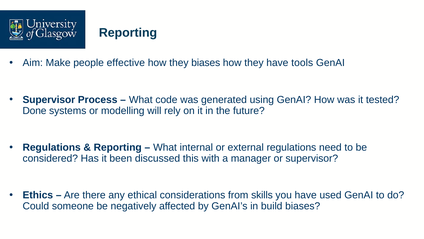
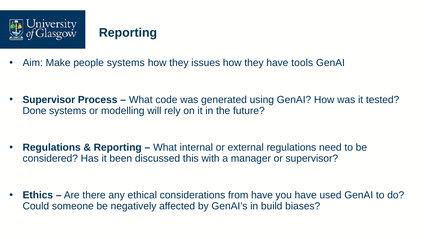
people effective: effective -> systems
they biases: biases -> issues
from skills: skills -> have
